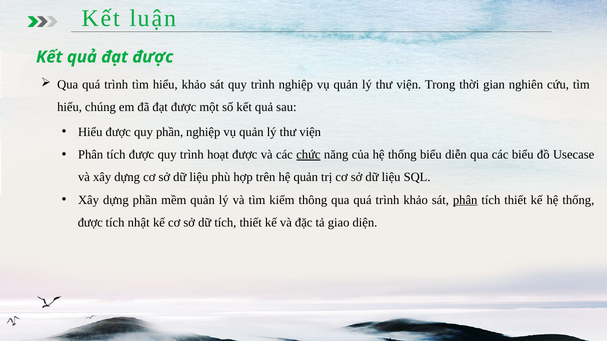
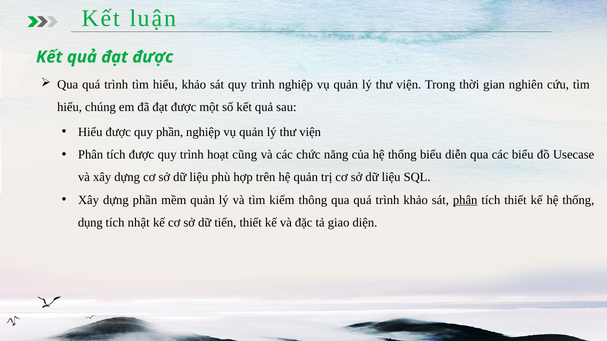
hoạt được: được -> cũng
chức underline: present -> none
được at (90, 223): được -> dụng
dữ tích: tích -> tiến
